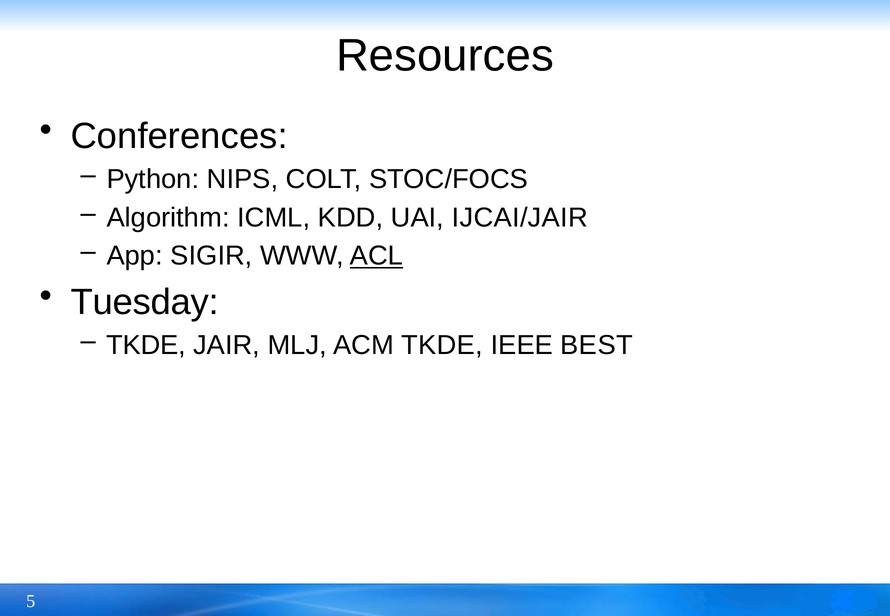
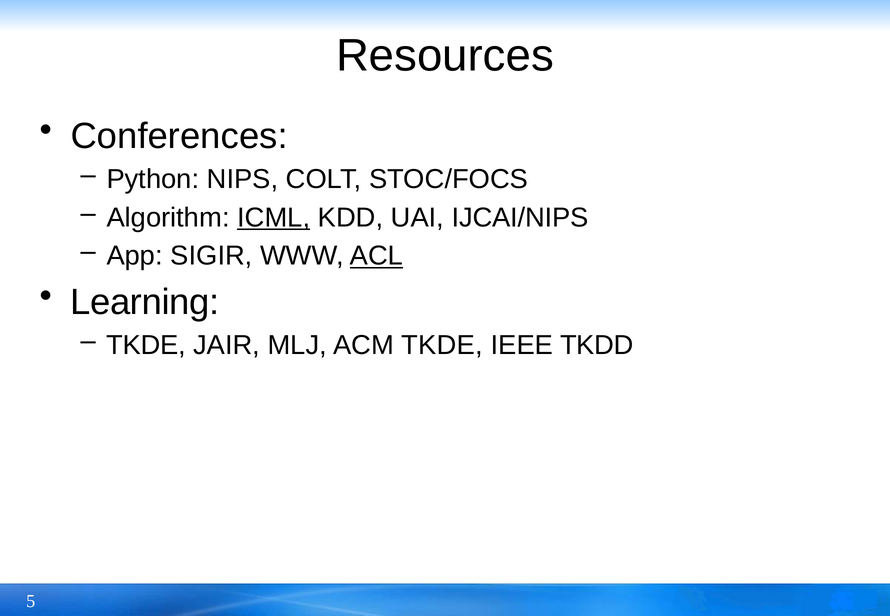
ICML underline: none -> present
IJCAI/JAIR: IJCAI/JAIR -> IJCAI/NIPS
Tuesday: Tuesday -> Learning
BEST: BEST -> TKDD
